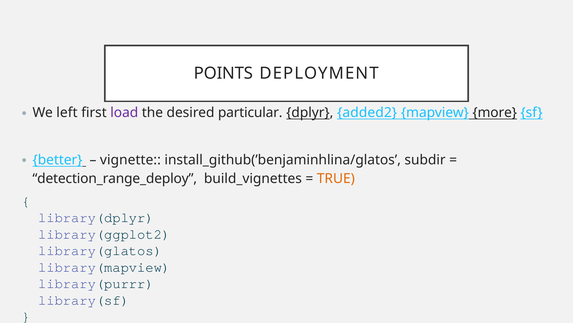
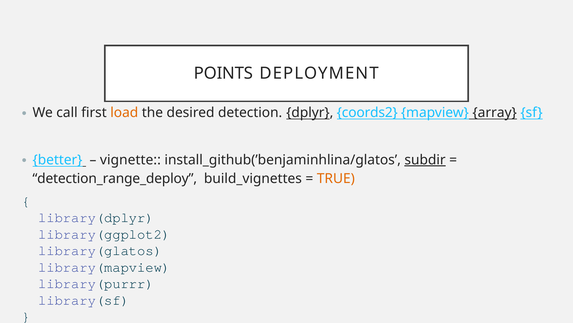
left: left -> call
load colour: purple -> orange
particular: particular -> detection
added2: added2 -> coords2
more: more -> array
subdir underline: none -> present
